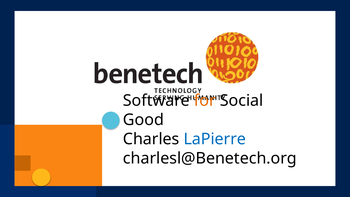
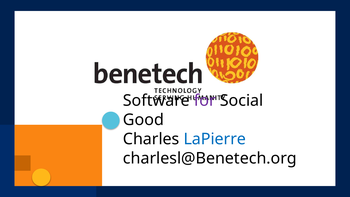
for colour: orange -> purple
